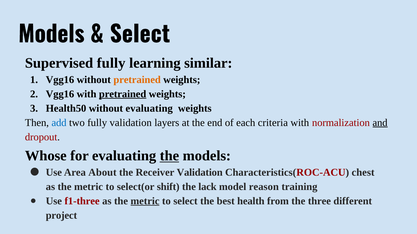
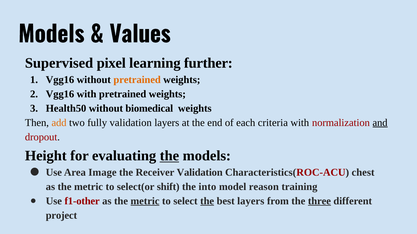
Select at (140, 35): Select -> Values
Supervised fully: fully -> pixel
similar: similar -> further
pretrained at (123, 94) underline: present -> none
without evaluating: evaluating -> biomedical
add colour: blue -> orange
Whose: Whose -> Height
About: About -> Image
lack: lack -> into
f1-three: f1-three -> f1-other
the at (207, 201) underline: none -> present
best health: health -> layers
three underline: none -> present
